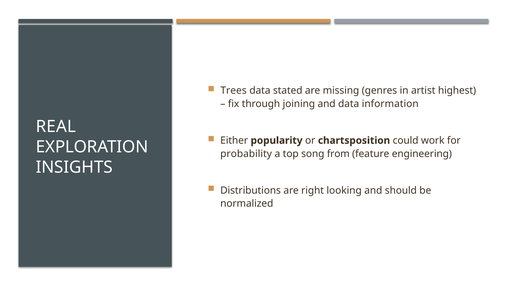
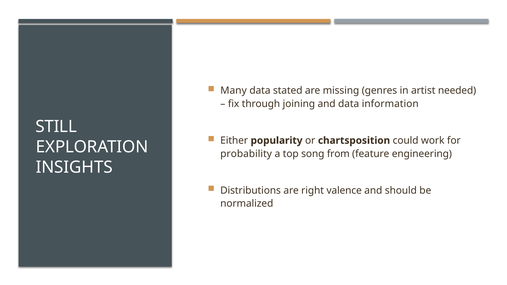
Trees: Trees -> Many
highest: highest -> needed
REAL: REAL -> STILL
looking: looking -> valence
